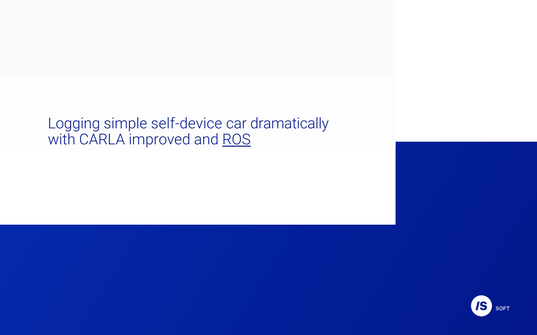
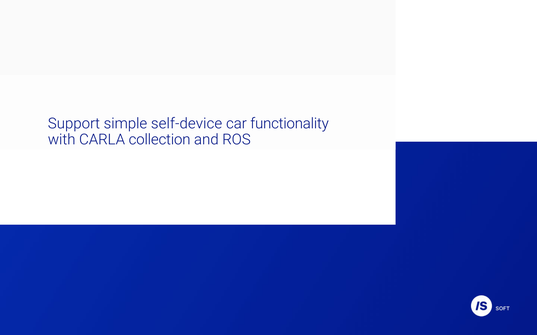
Logging: Logging -> Support
dramatically: dramatically -> functionality
improved: improved -> collection
ROS underline: present -> none
